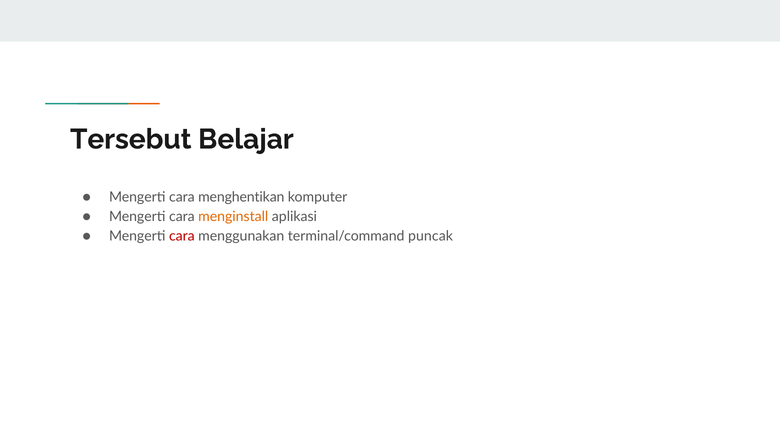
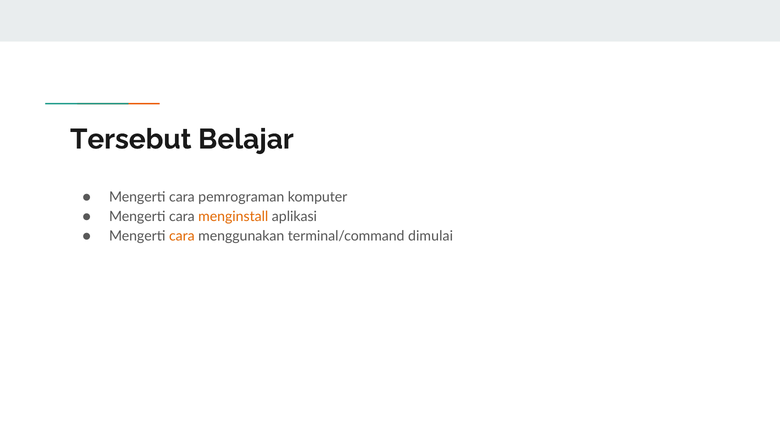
menghentikan: menghentikan -> pemrograman
cara at (182, 236) colour: red -> orange
puncak: puncak -> dimulai
